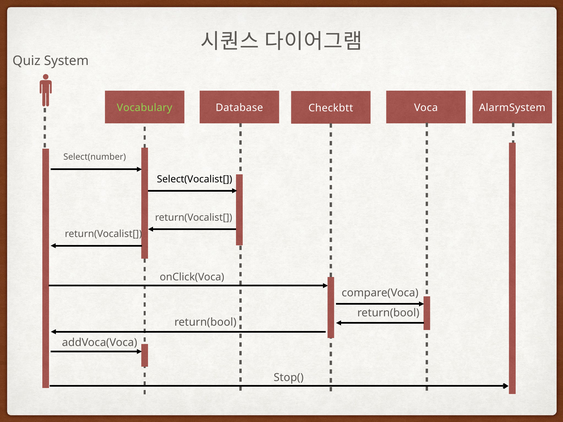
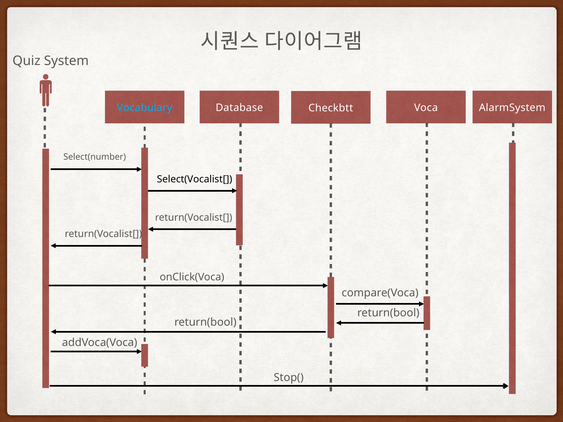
Vocabulary colour: light green -> light blue
